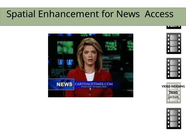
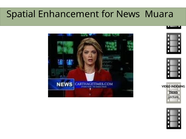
Access: Access -> Muara
